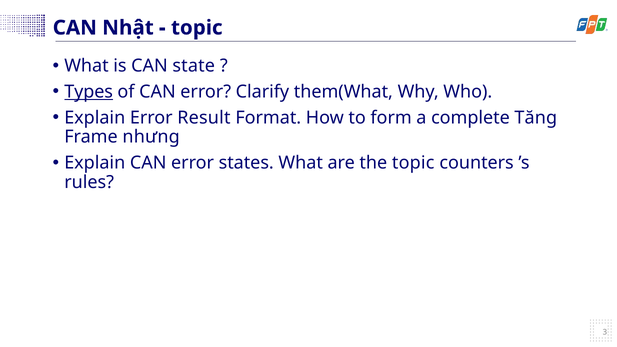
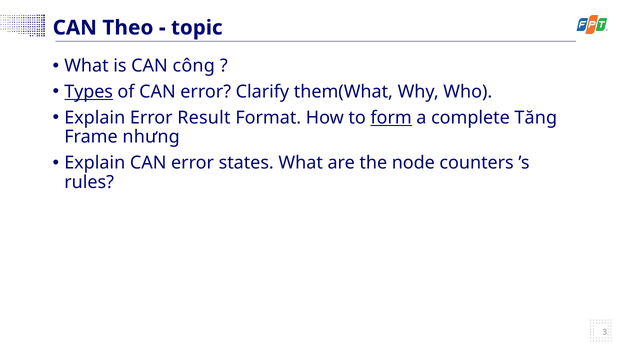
Nhật: Nhật -> Theo
state: state -> công
form underline: none -> present
the topic: topic -> node
